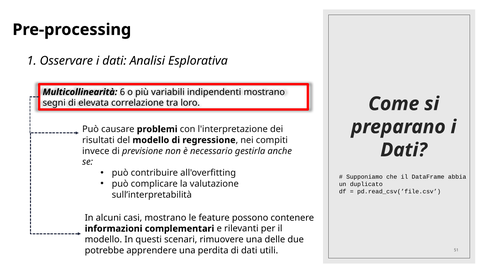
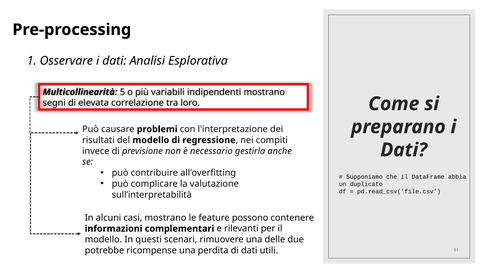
6: 6 -> 5
apprendere: apprendere -> ricompense
